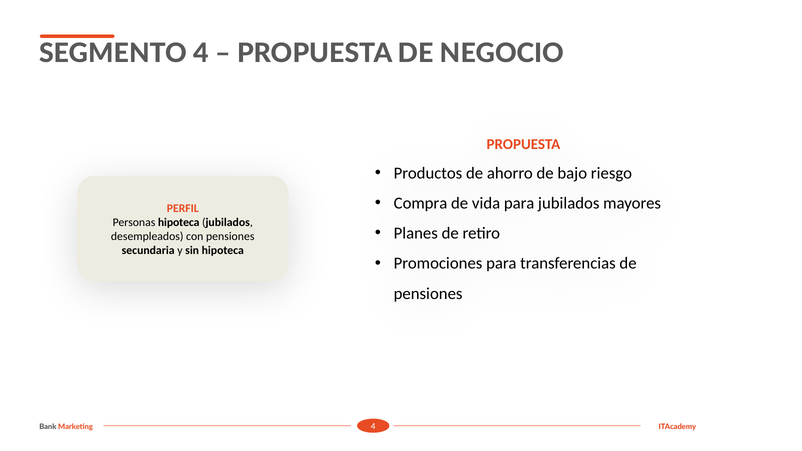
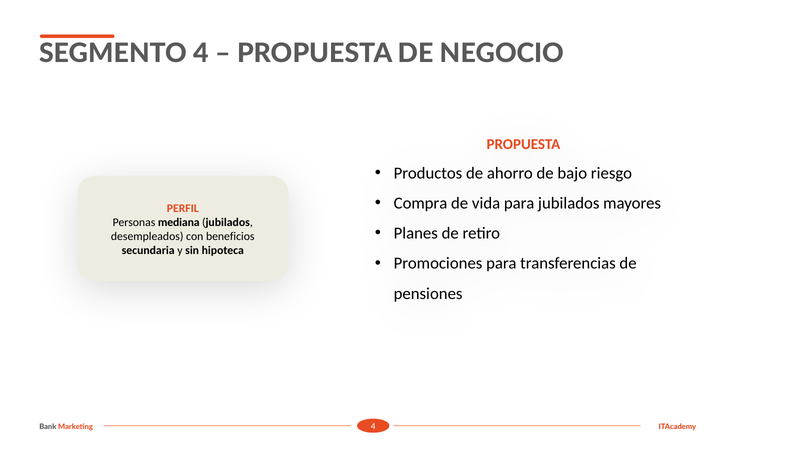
Personas hipoteca: hipoteca -> mediana
con pensiones: pensiones -> beneficios
